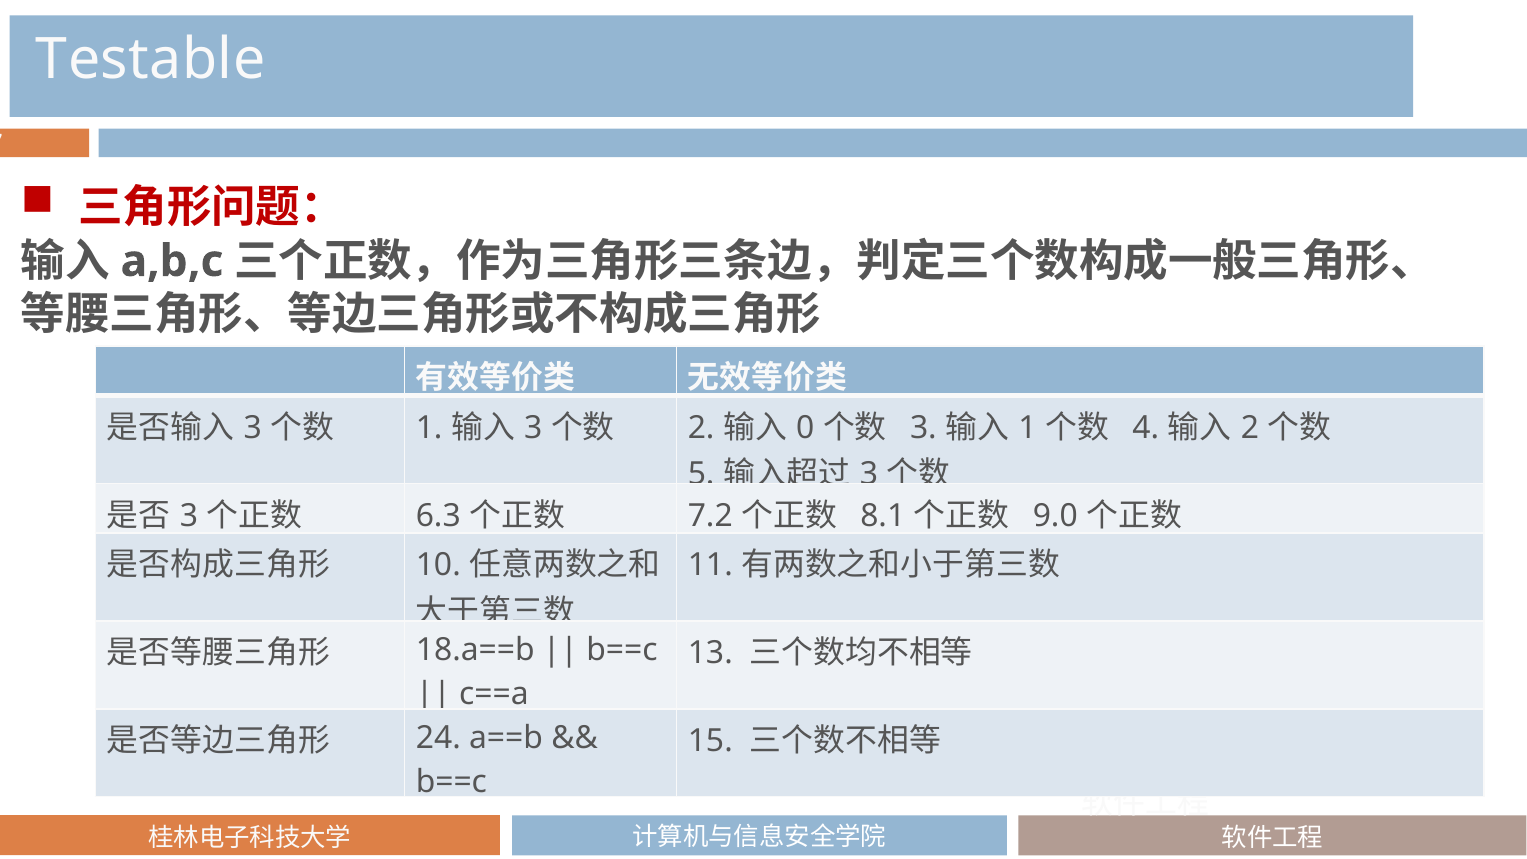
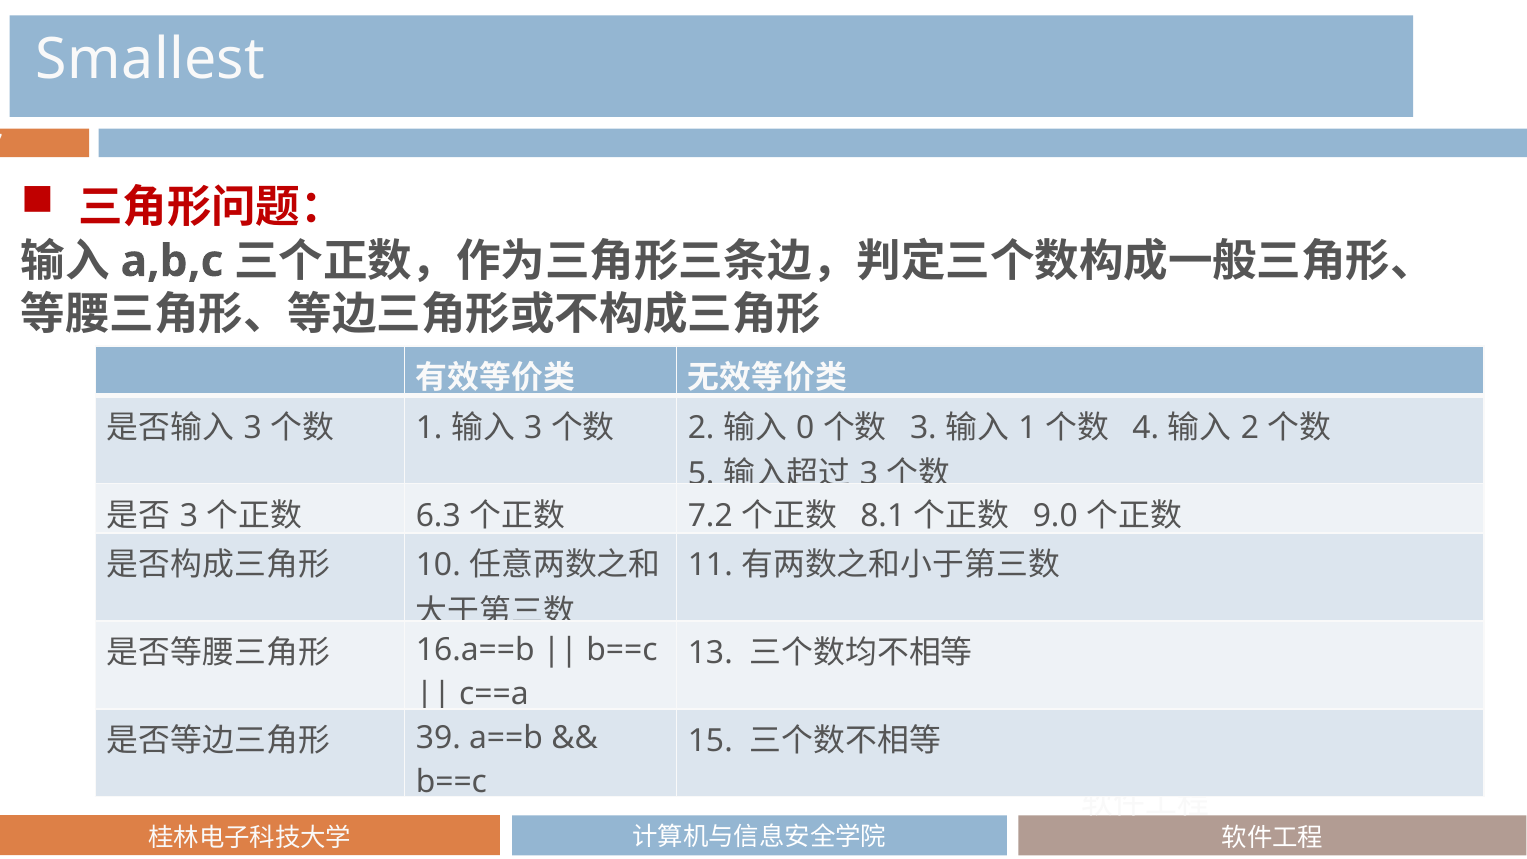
Testable: Testable -> Smallest
18.a==b: 18.a==b -> 16.a==b
24: 24 -> 39
